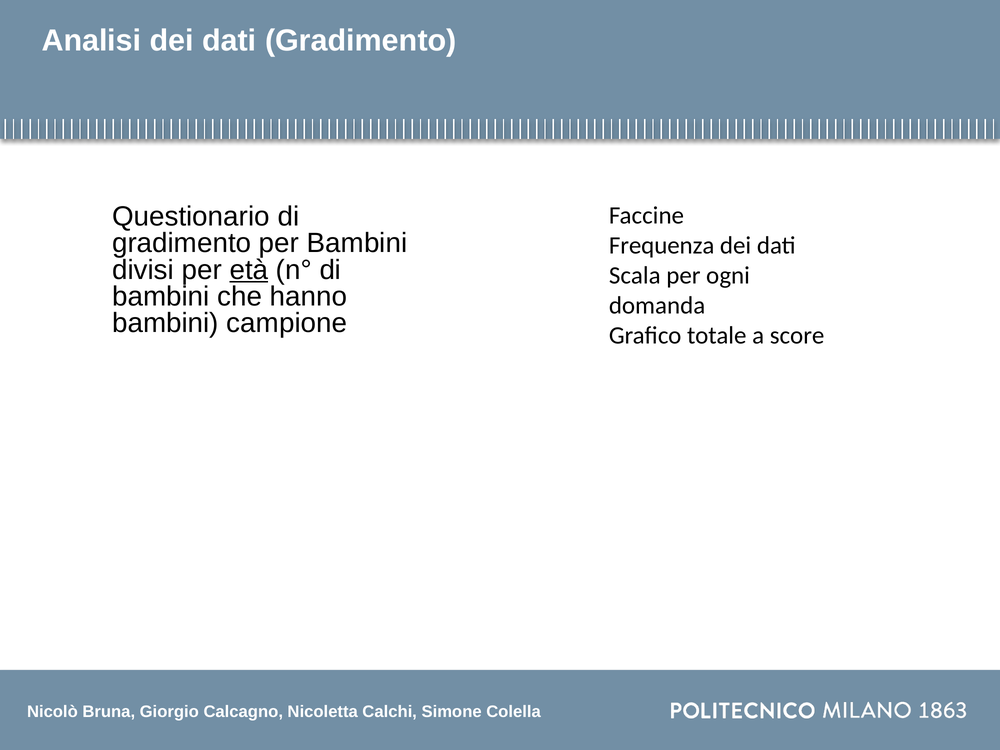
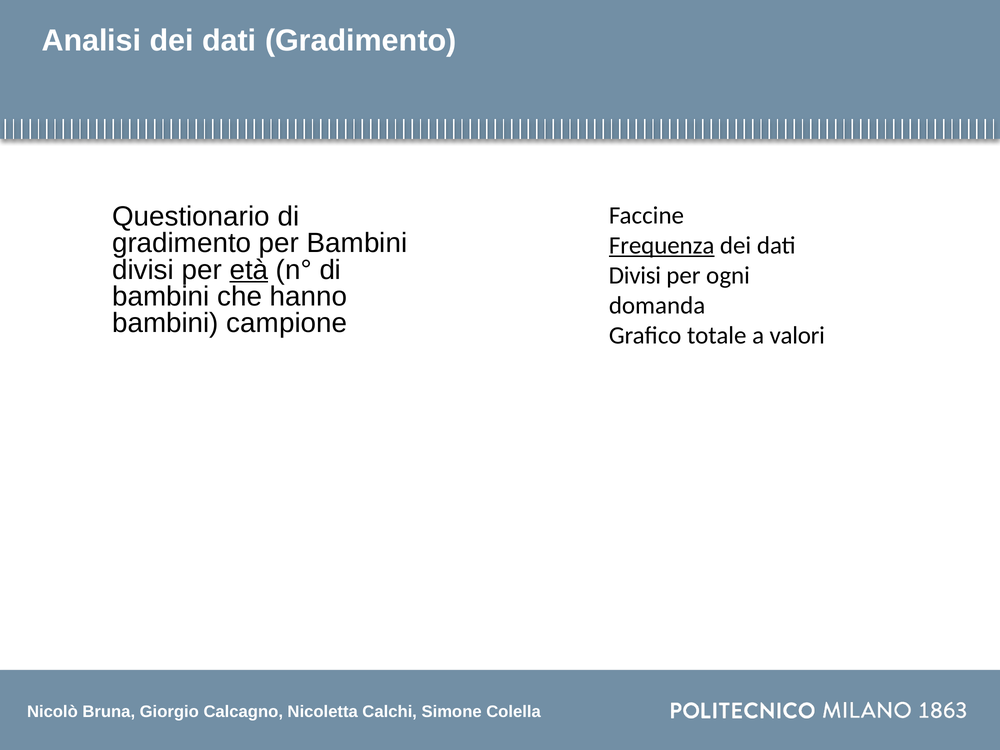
Frequenza underline: none -> present
Scala at (635, 276): Scala -> Divisi
score: score -> valori
